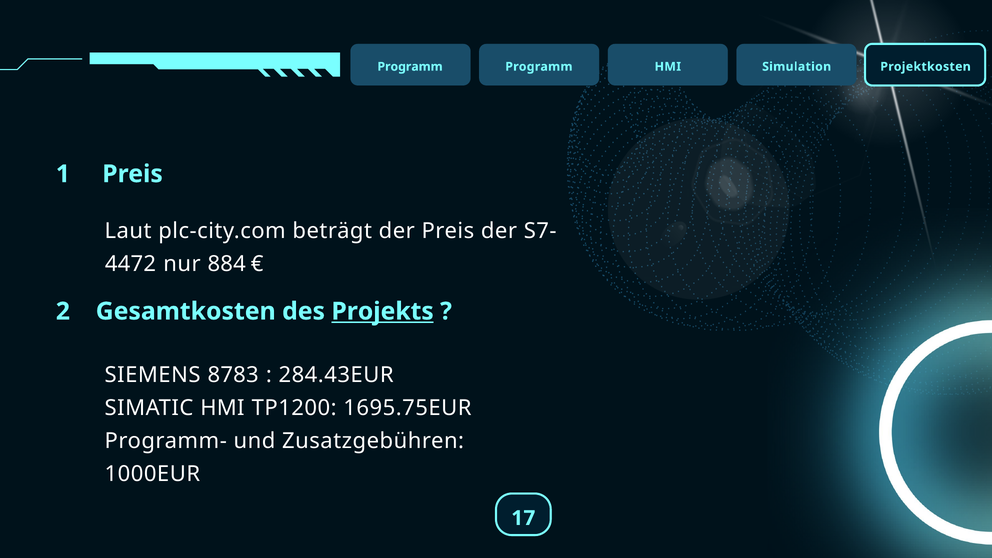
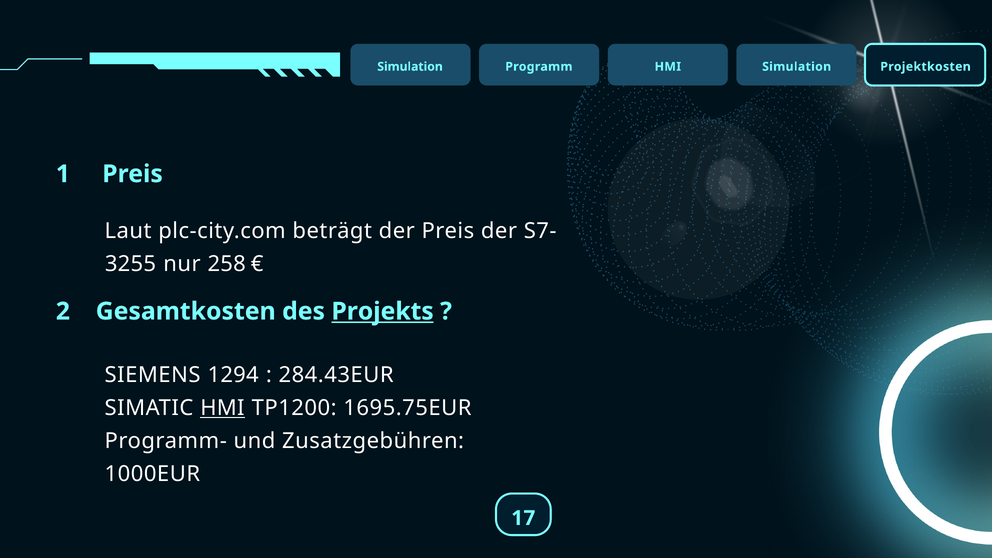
Programm at (410, 67): Programm -> Simulation
4472: 4472 -> 3255
884: 884 -> 258
8783: 8783 -> 1294
HMI at (222, 408) underline: none -> present
